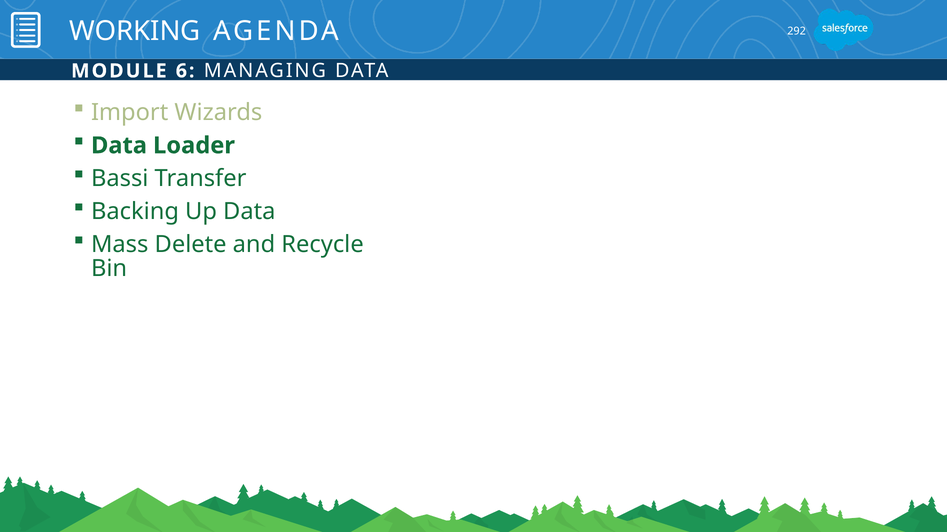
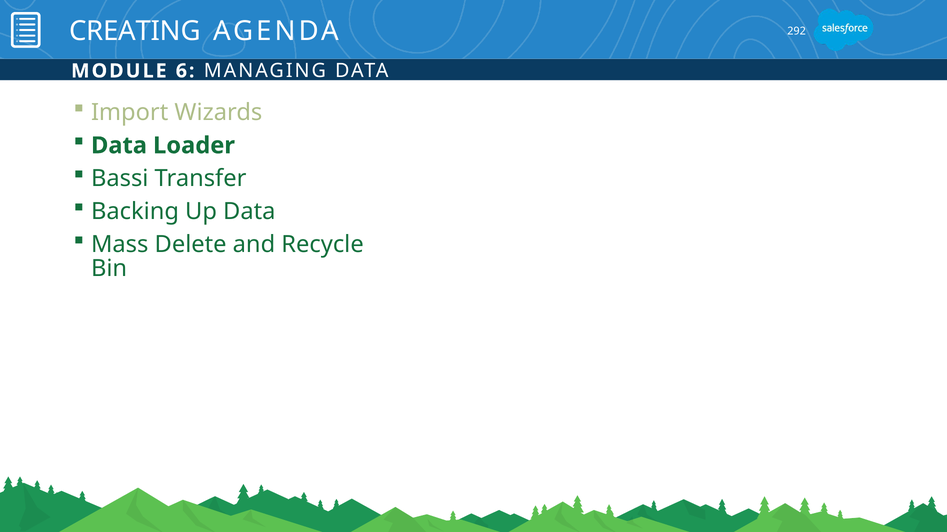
WORKING: WORKING -> CREATING
